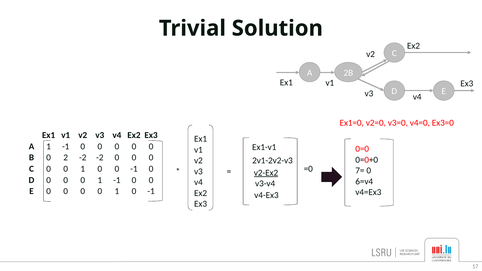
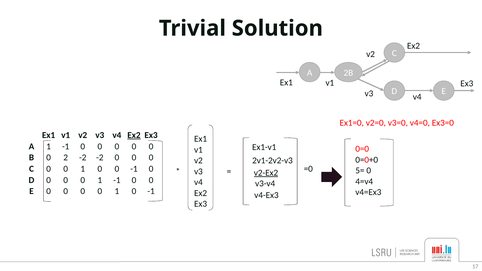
Ex2 at (134, 135) underline: none -> present
7=: 7= -> 5=
6=v4: 6=v4 -> 4=v4
